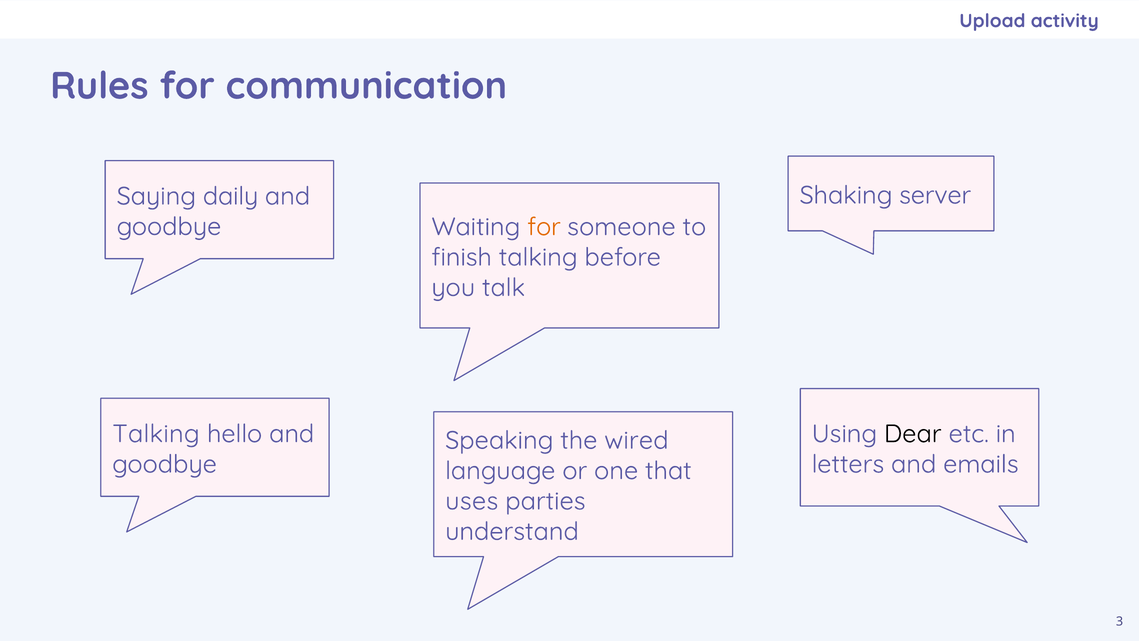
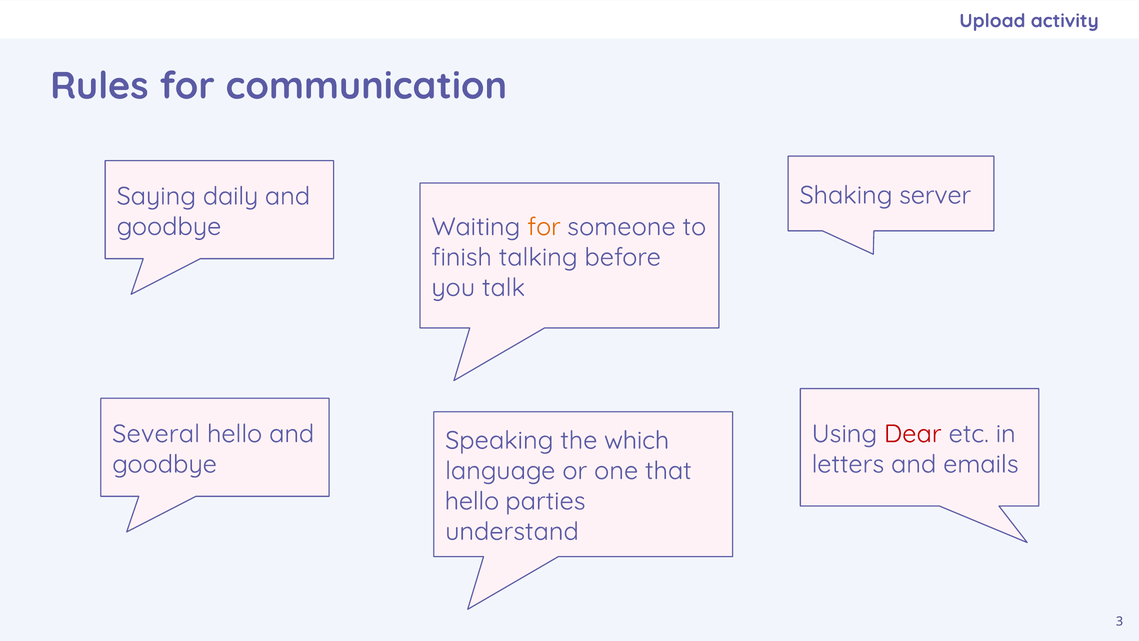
Talking at (156, 434): Talking -> Several
Dear colour: black -> red
wired: wired -> which
uses at (472, 501): uses -> hello
